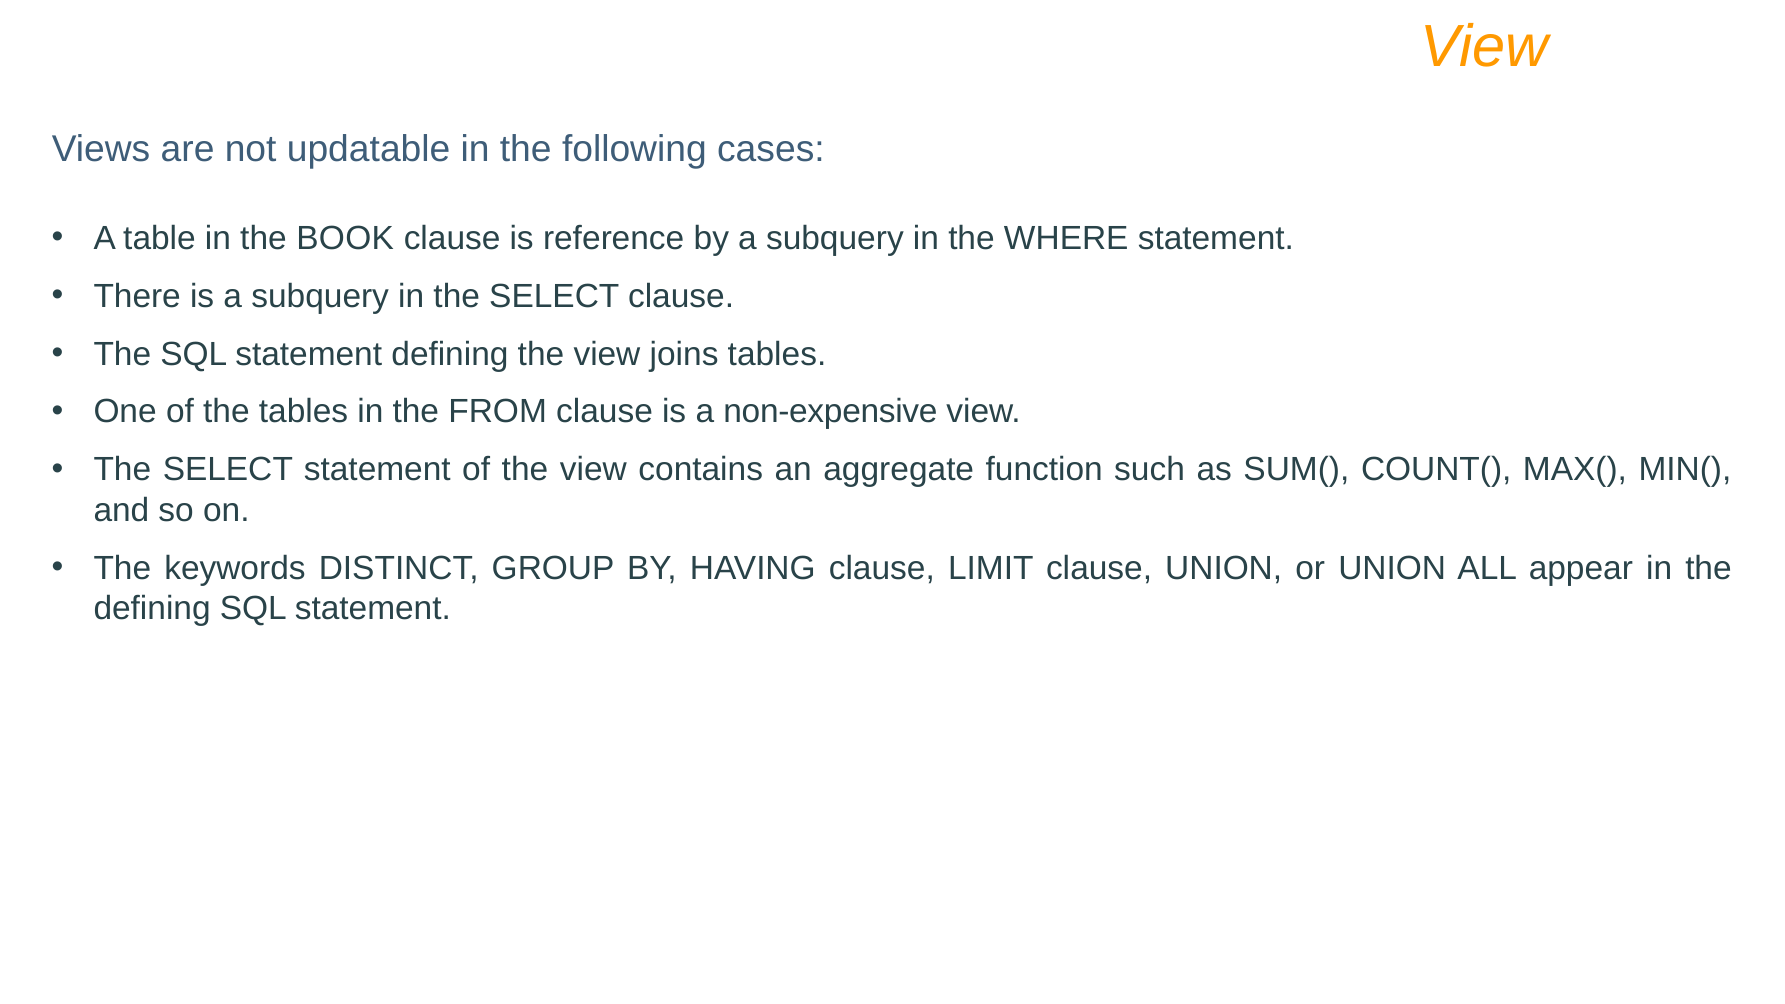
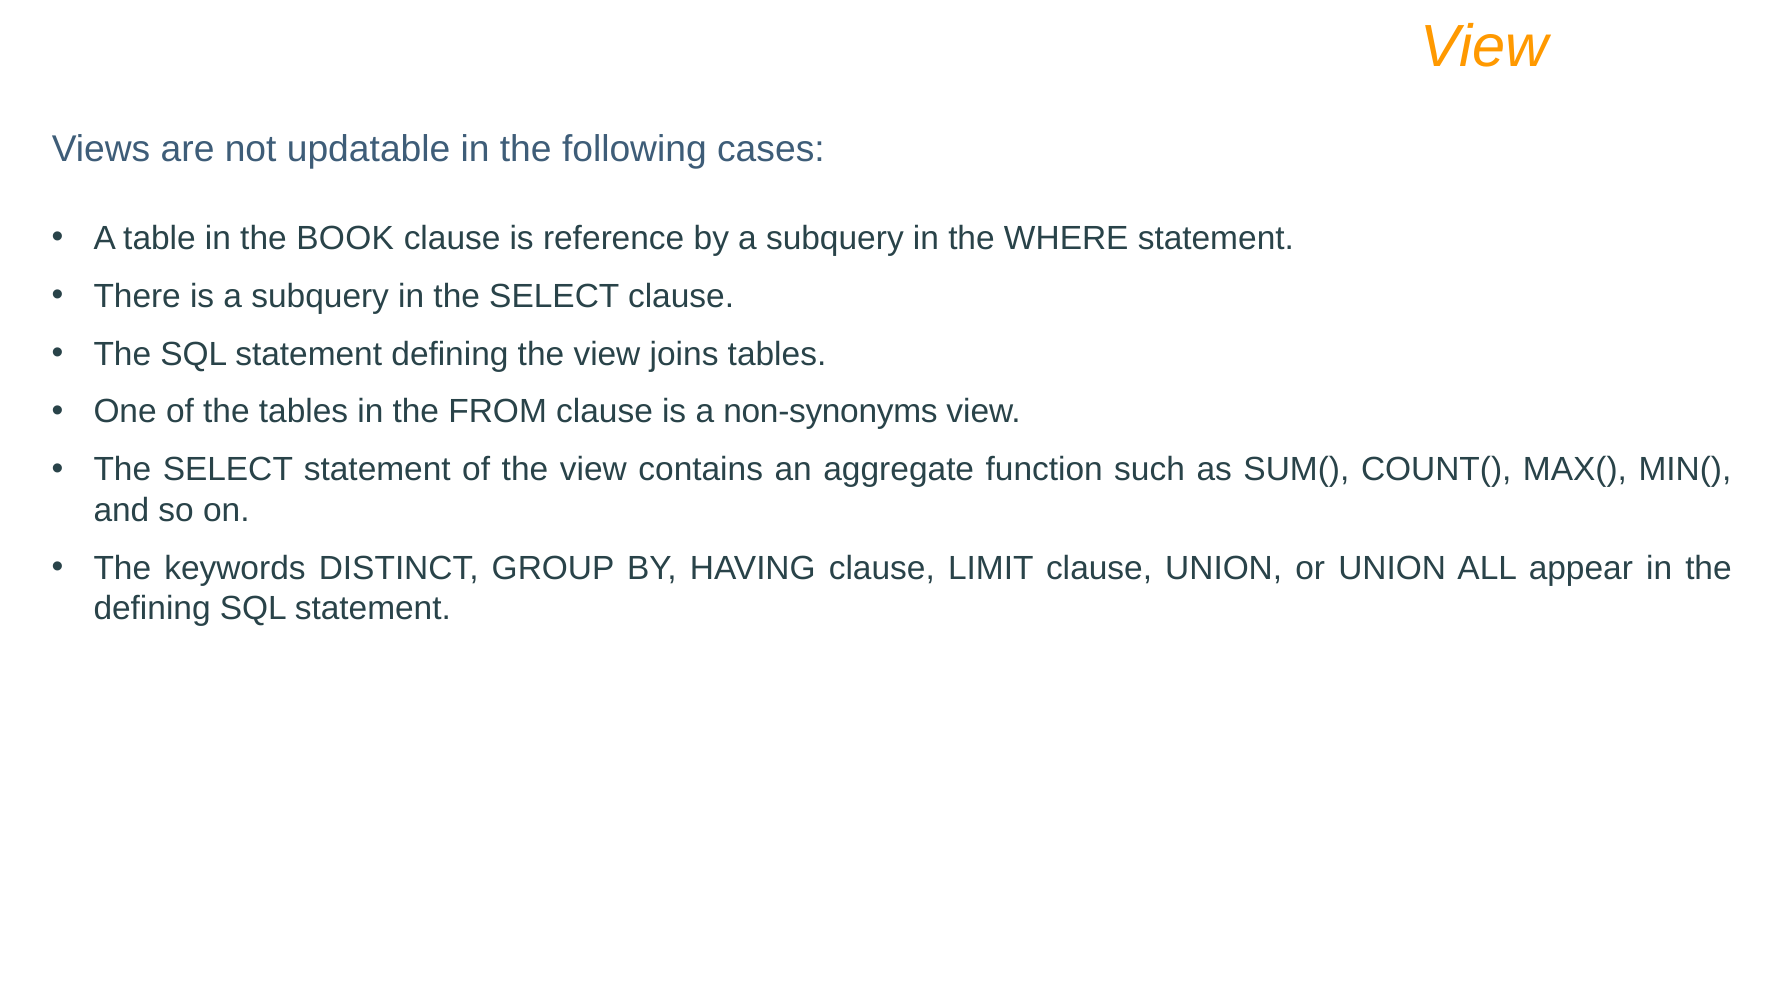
non-expensive: non-expensive -> non-synonyms
